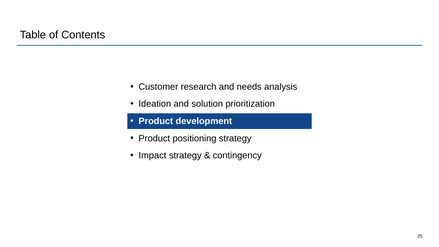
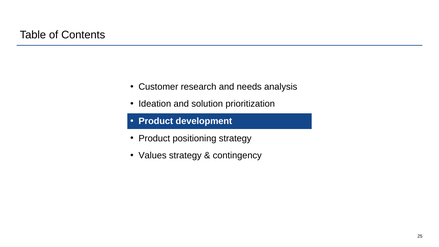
Impact: Impact -> Values
